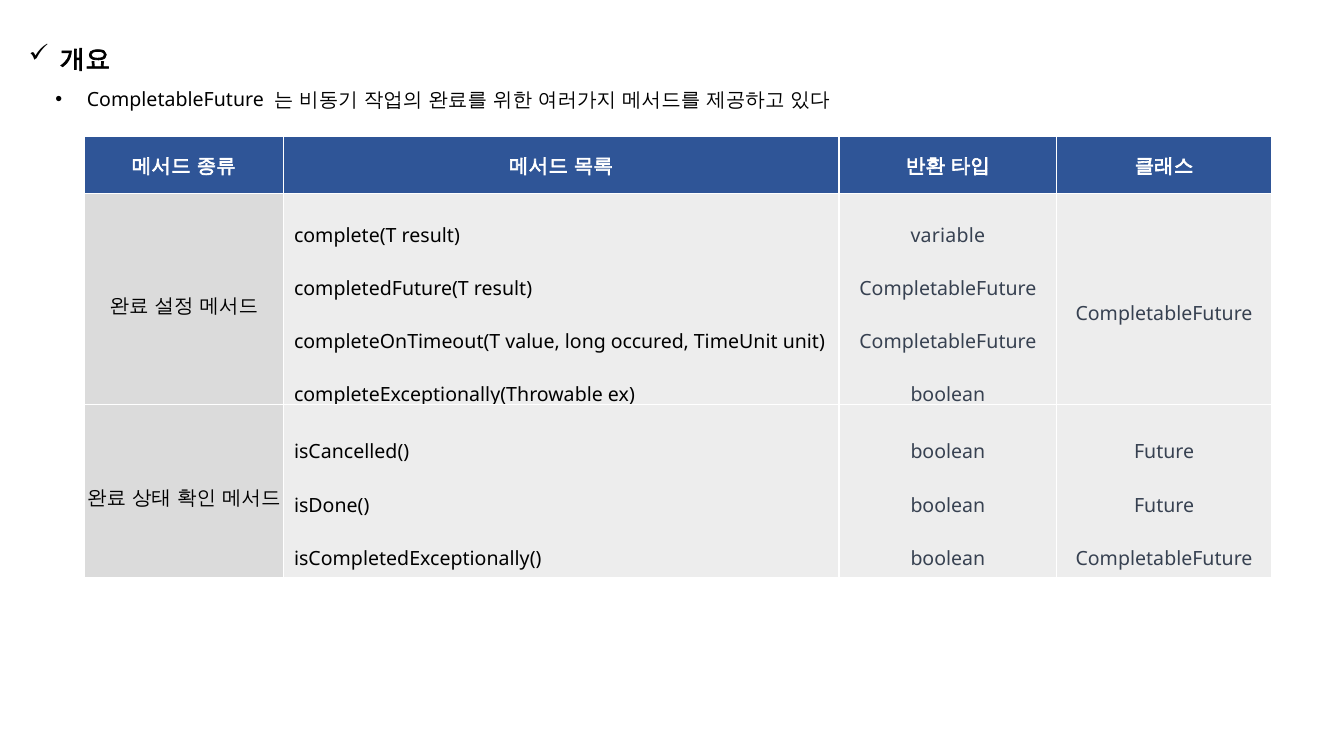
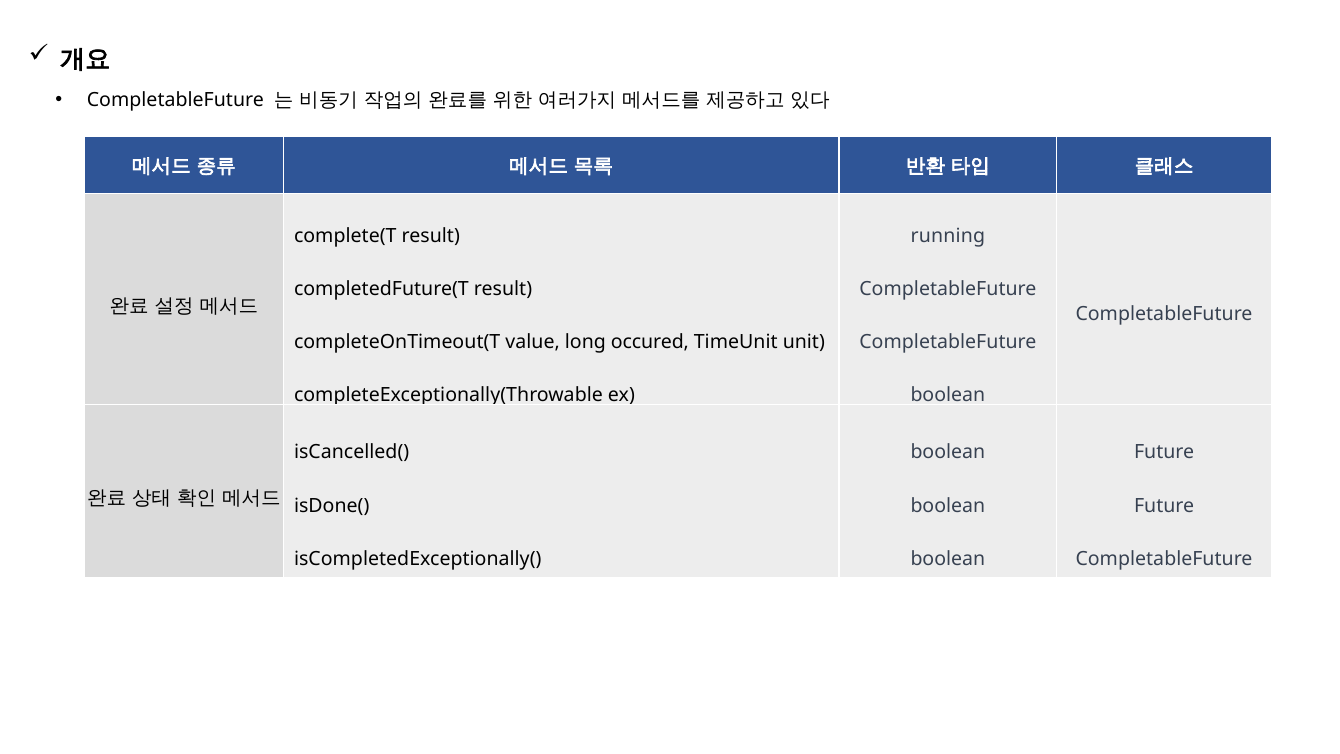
variable: variable -> running
